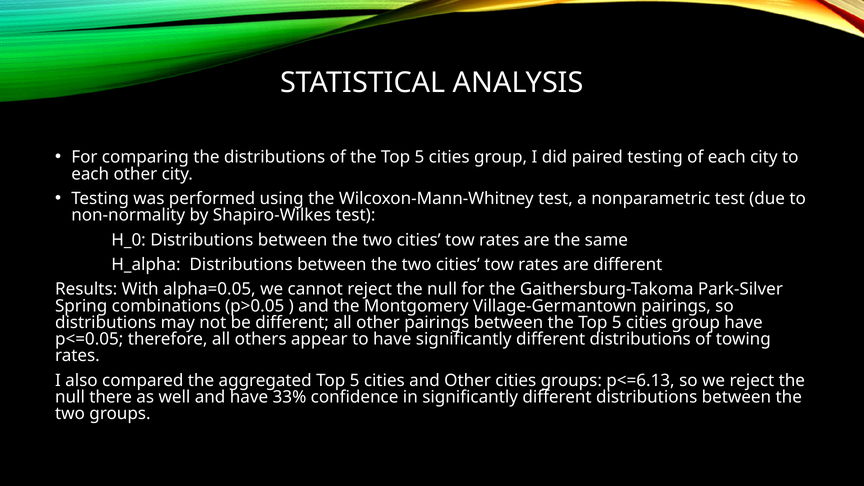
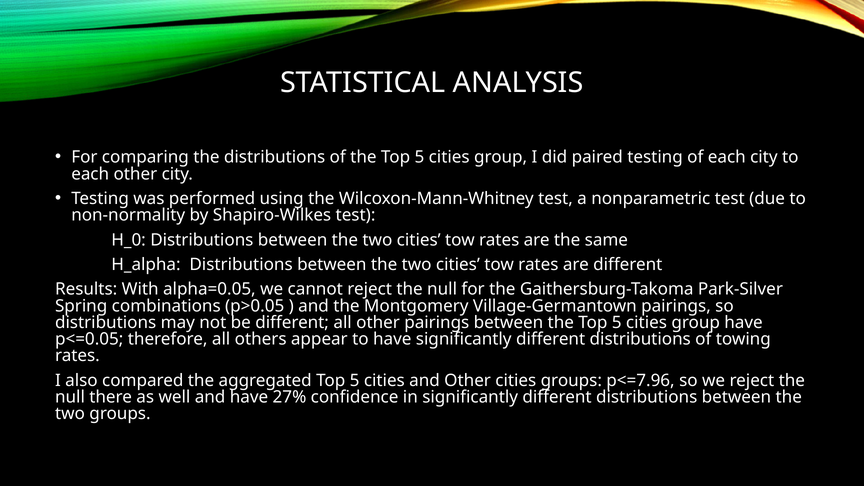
p<=6.13: p<=6.13 -> p<=7.96
33%: 33% -> 27%
